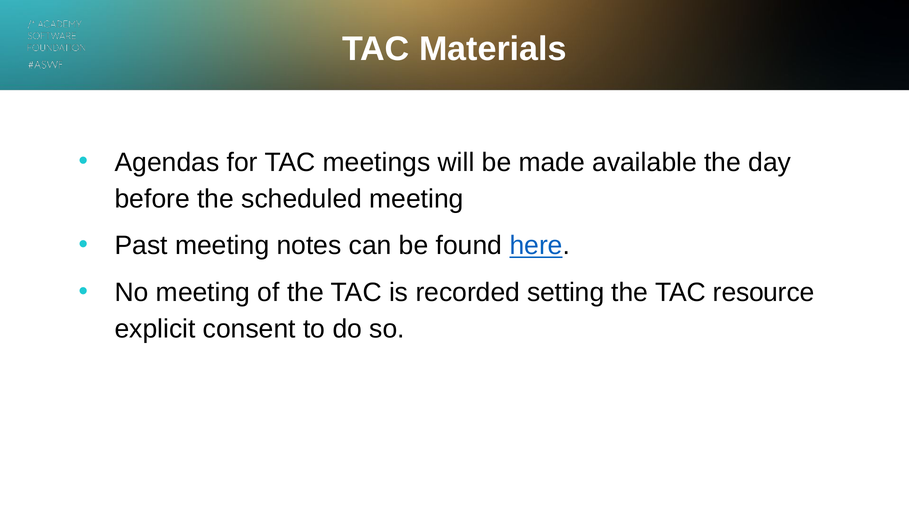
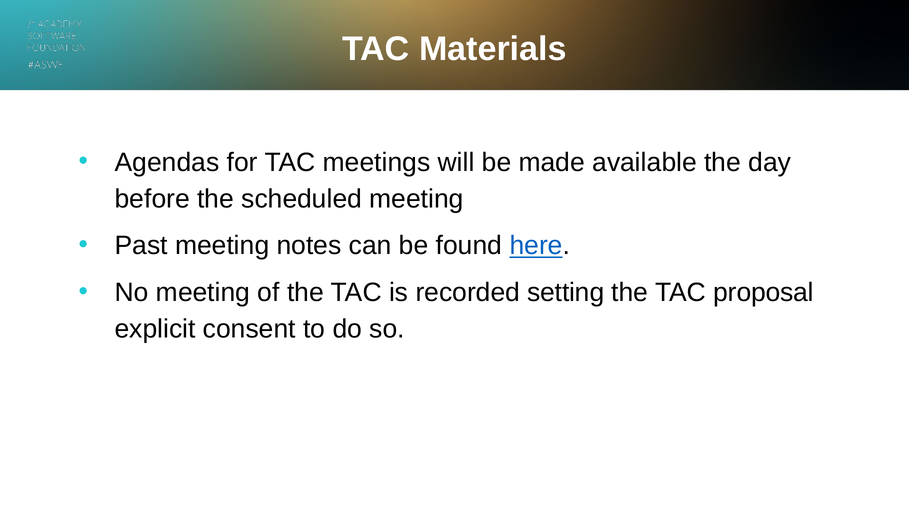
resource: resource -> proposal
